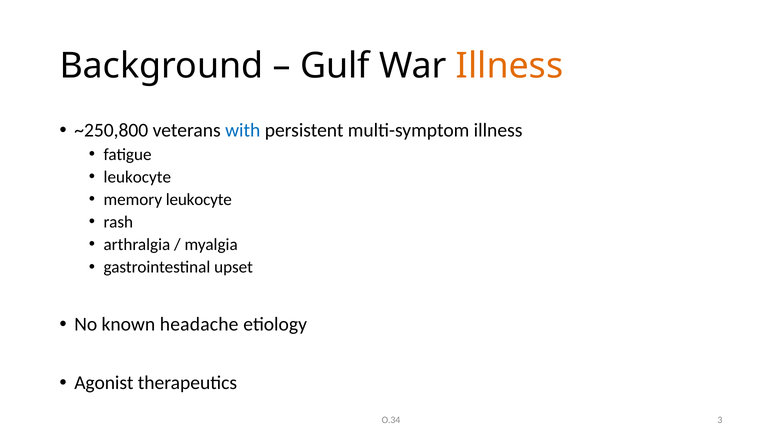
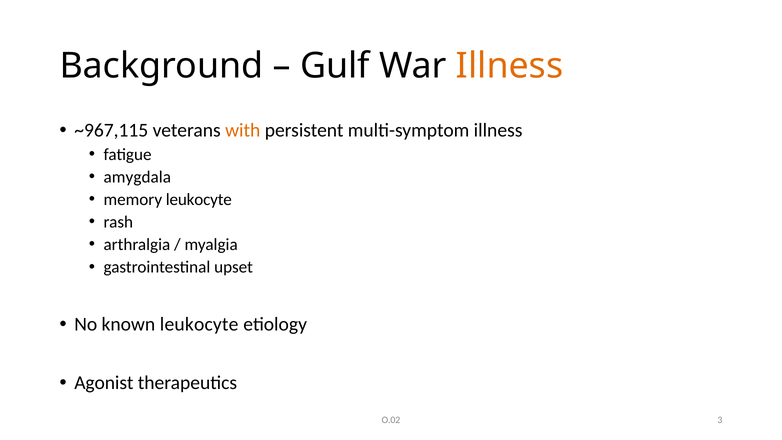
~250,800: ~250,800 -> ~967,115
with colour: blue -> orange
leukocyte at (137, 177): leukocyte -> amygdala
known headache: headache -> leukocyte
O.34: O.34 -> O.02
